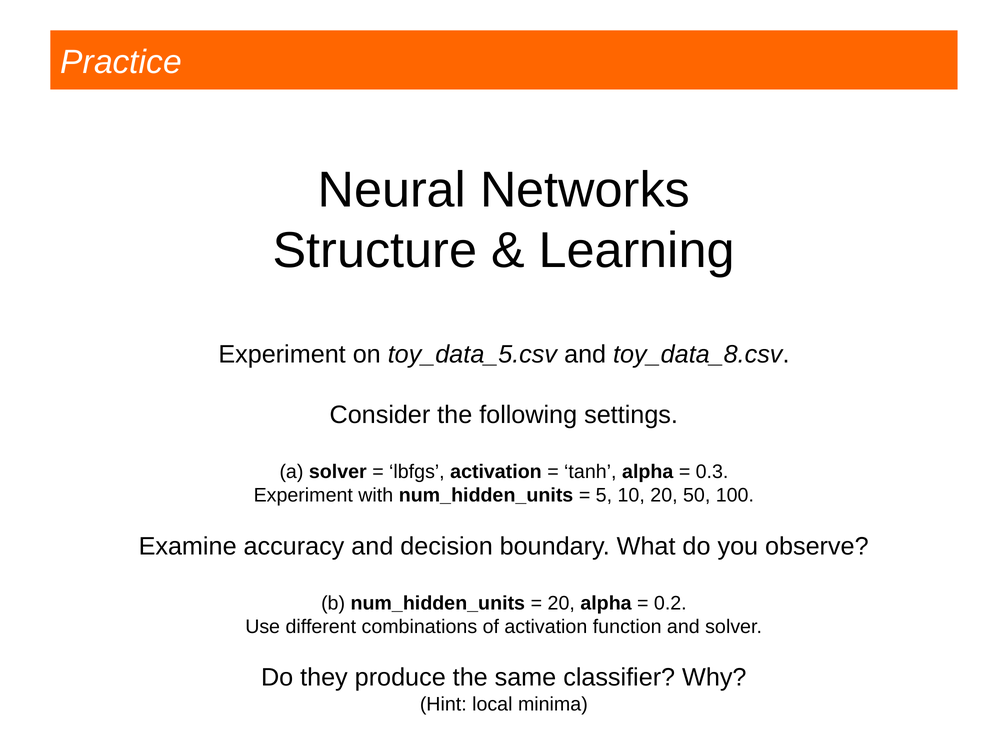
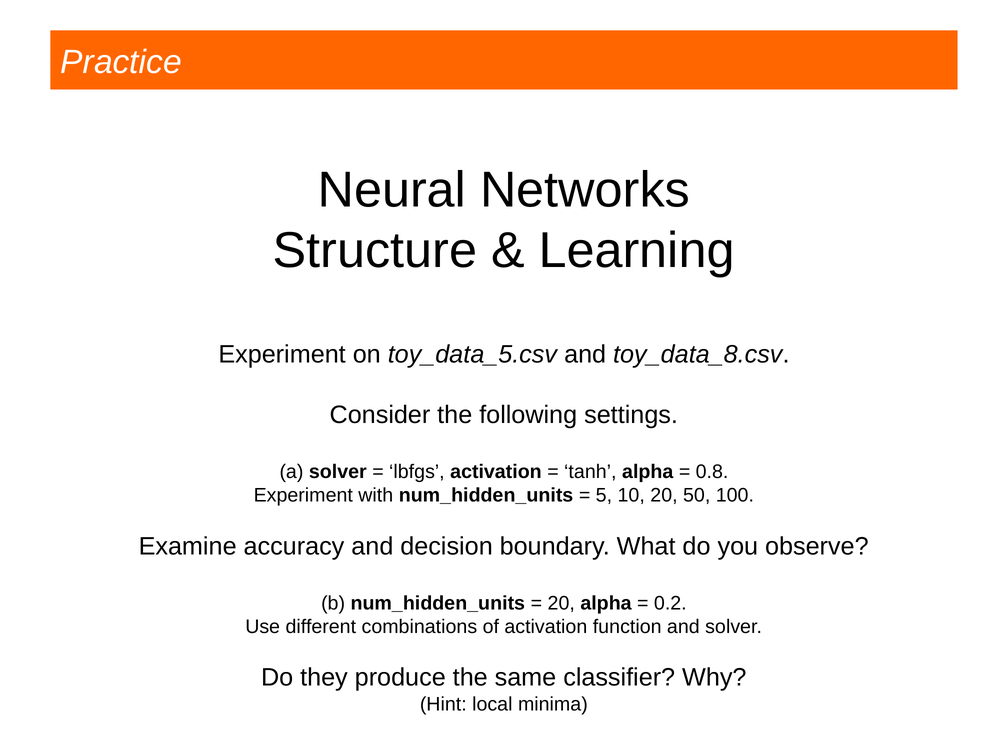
0.3: 0.3 -> 0.8
